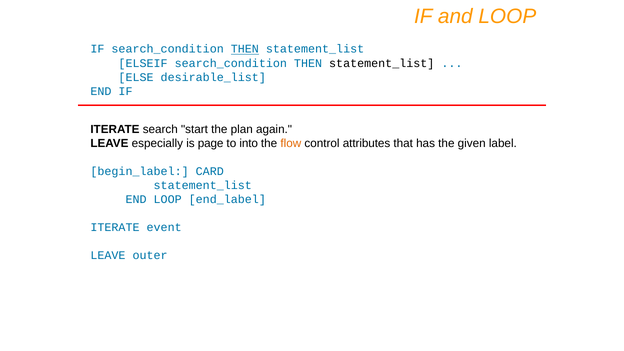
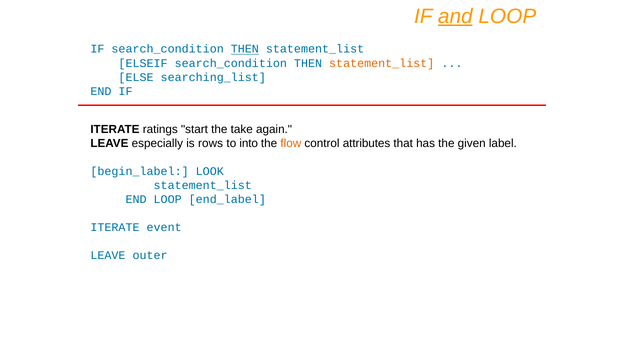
and underline: none -> present
statement_list at (382, 63) colour: black -> orange
desirable_list: desirable_list -> searching_list
search: search -> ratings
plan: plan -> take
page: page -> rows
CARD: CARD -> LOOK
